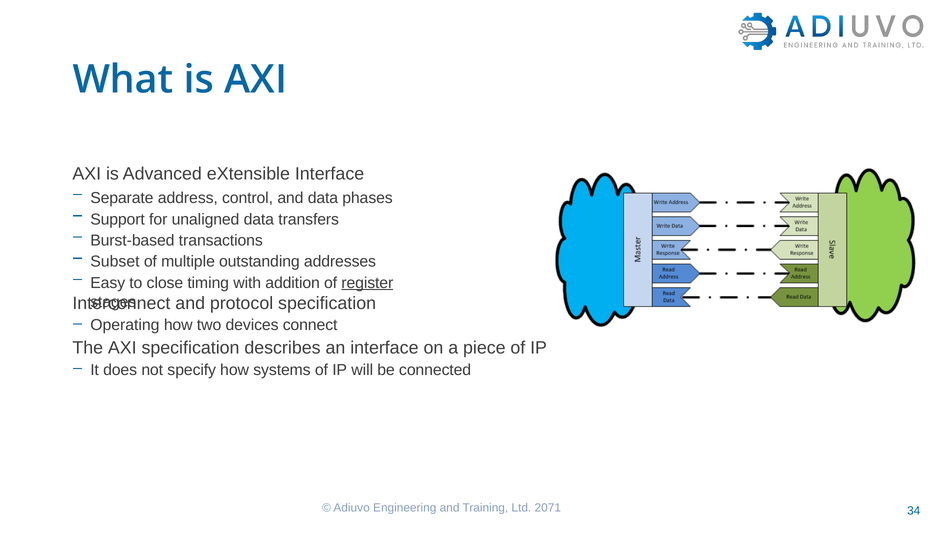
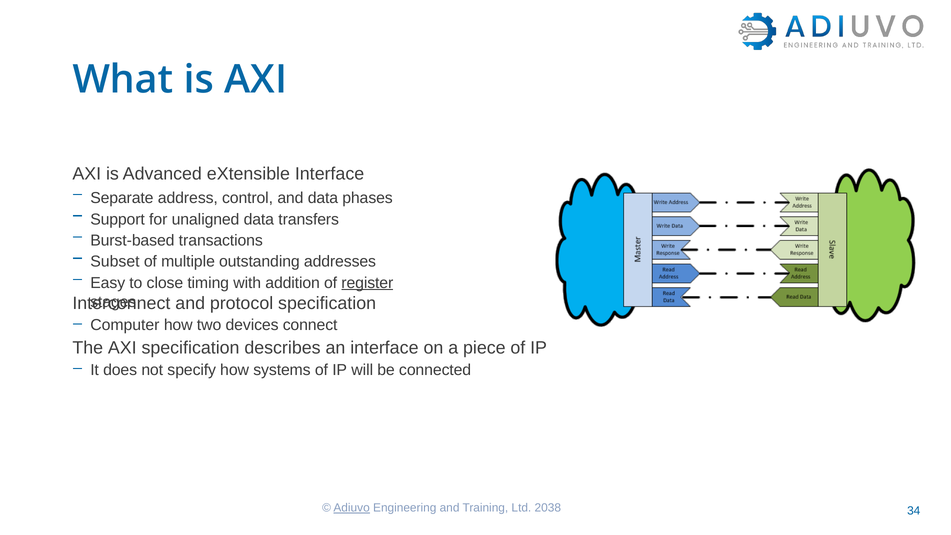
Operating: Operating -> Computer
Adiuvo underline: none -> present
2071: 2071 -> 2038
